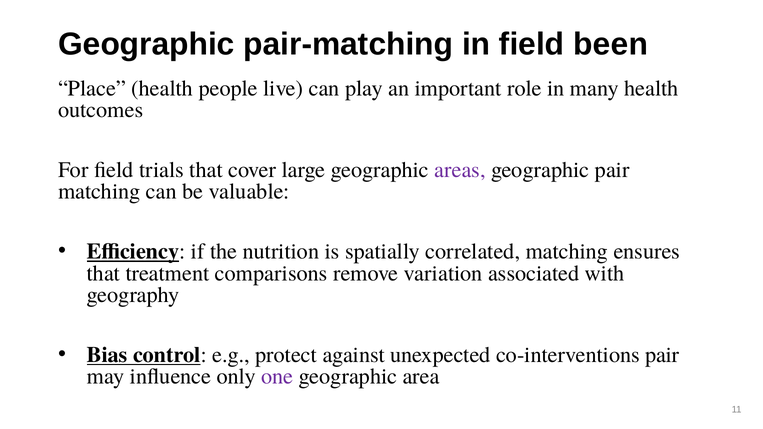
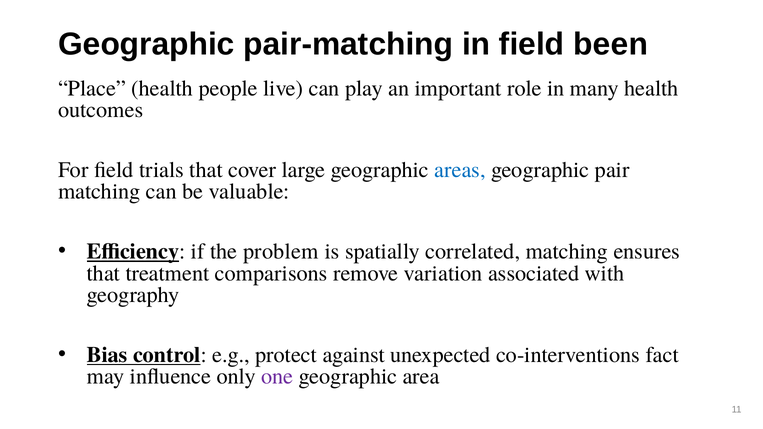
areas colour: purple -> blue
nutrition: nutrition -> problem
co-interventions pair: pair -> fact
